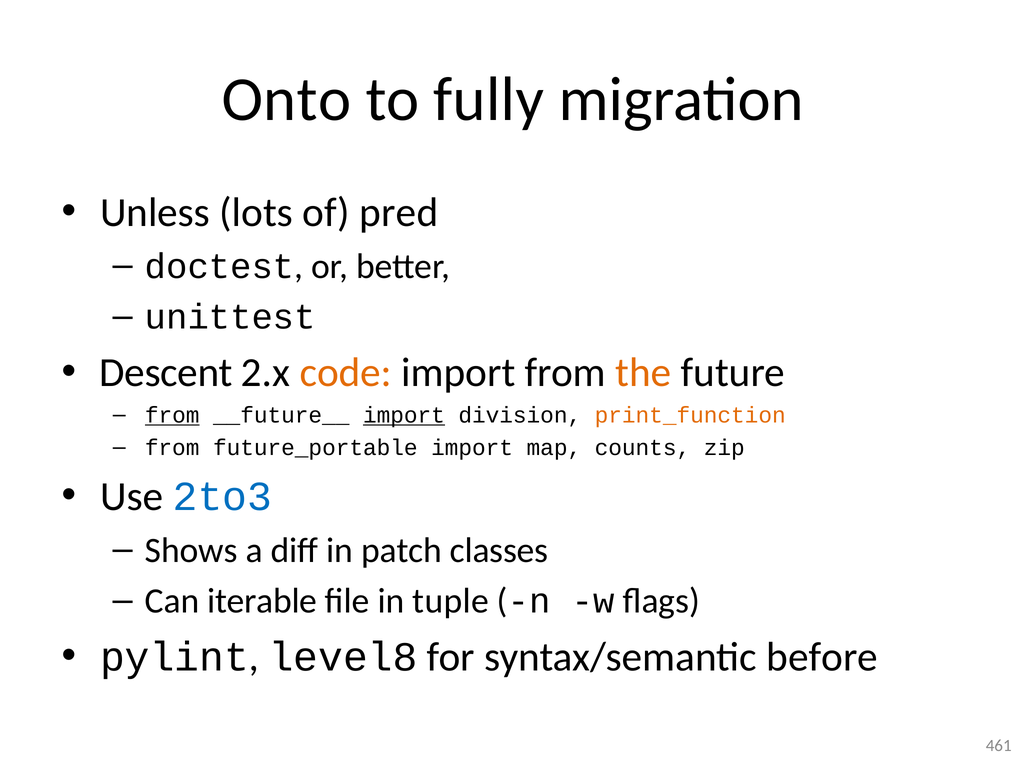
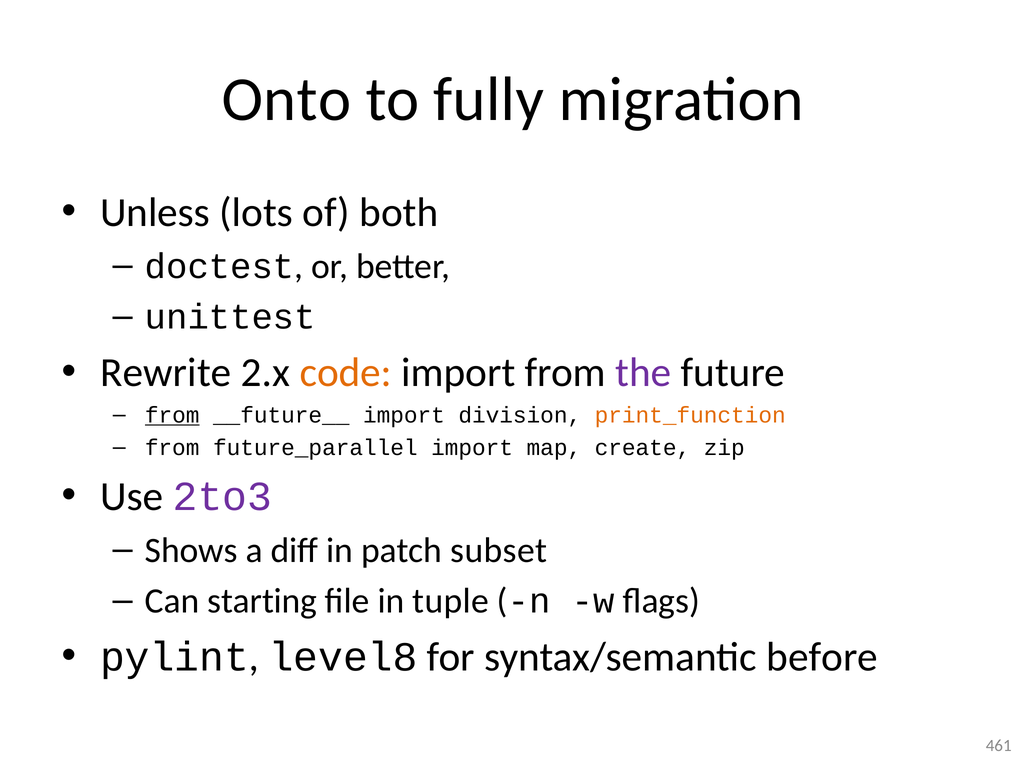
pred: pred -> both
Descent: Descent -> Rewrite
the colour: orange -> purple
import at (404, 415) underline: present -> none
future_portable: future_portable -> future_parallel
counts: counts -> create
2to3 colour: blue -> purple
classes: classes -> subset
iterable: iterable -> starting
